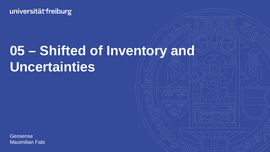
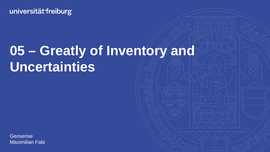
Shifted: Shifted -> Greatly
